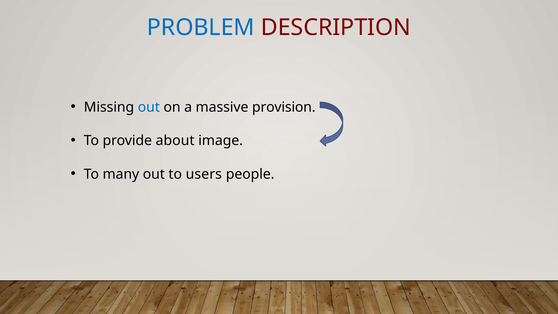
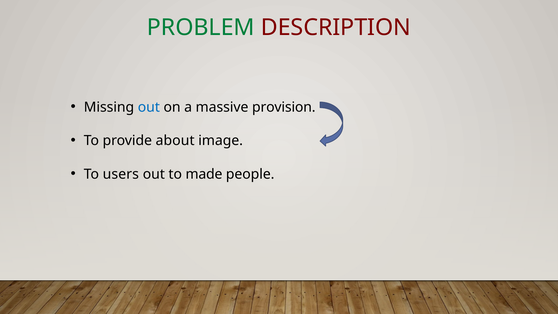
PROBLEM colour: blue -> green
many: many -> users
users: users -> made
